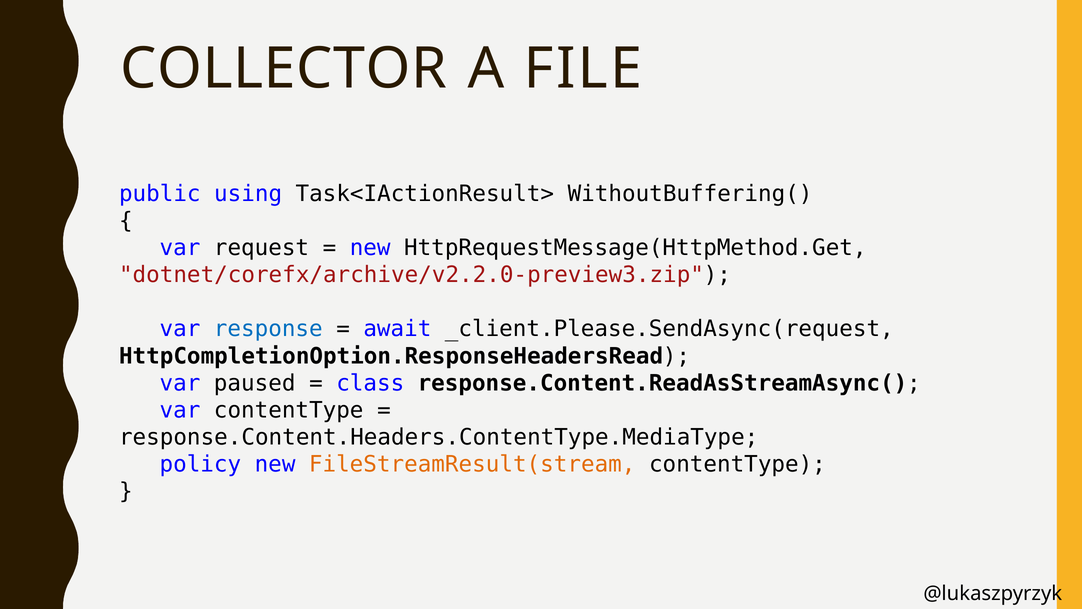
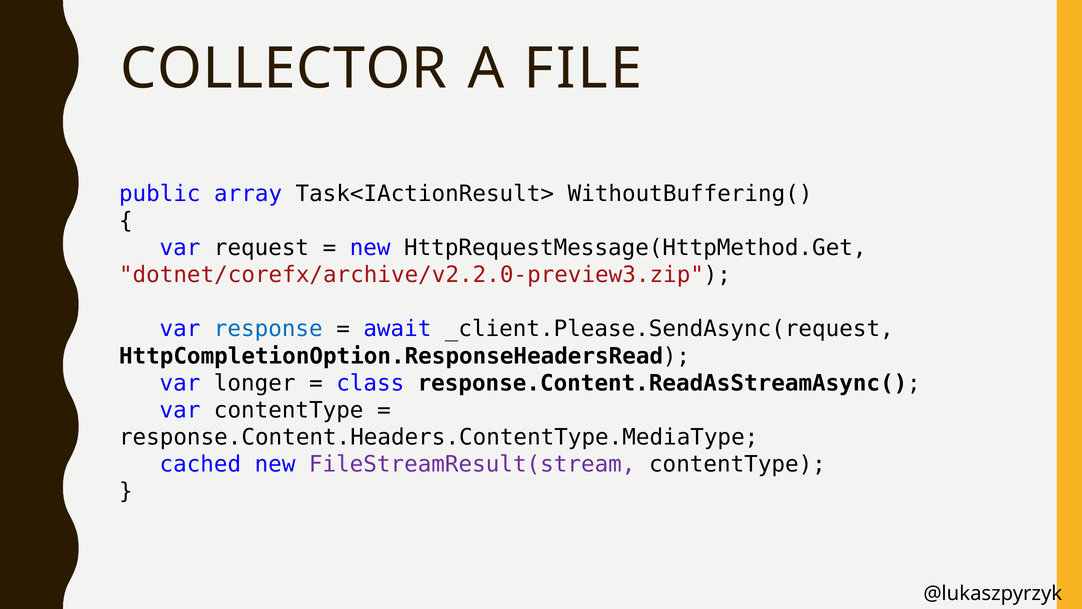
using: using -> array
paused: paused -> longer
policy: policy -> cached
FileStreamResult(stream colour: orange -> purple
